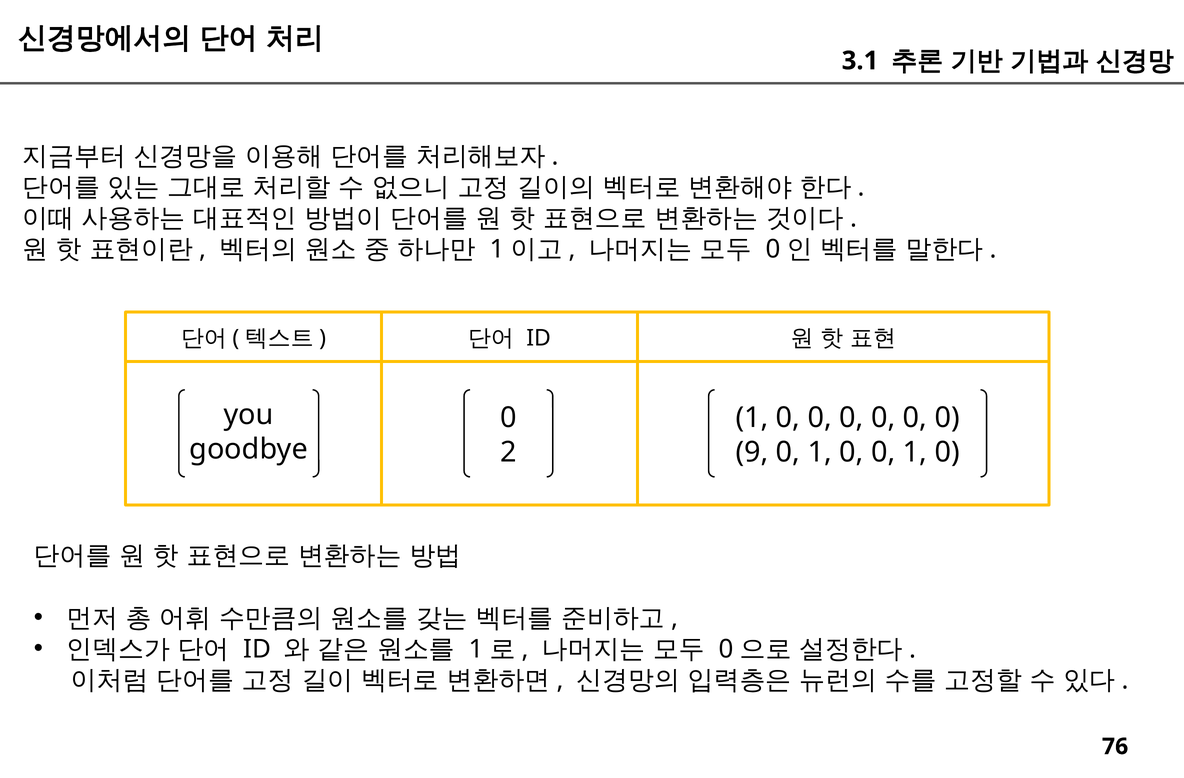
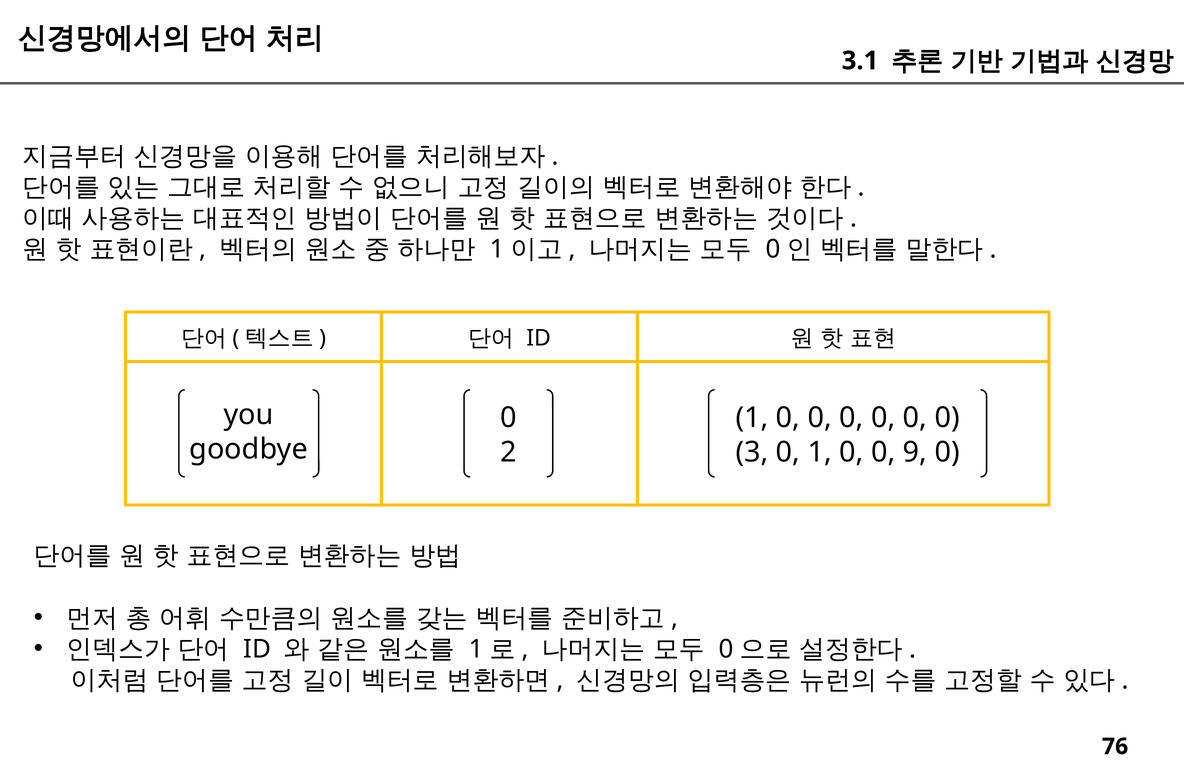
9: 9 -> 3
0 0 1: 1 -> 9
